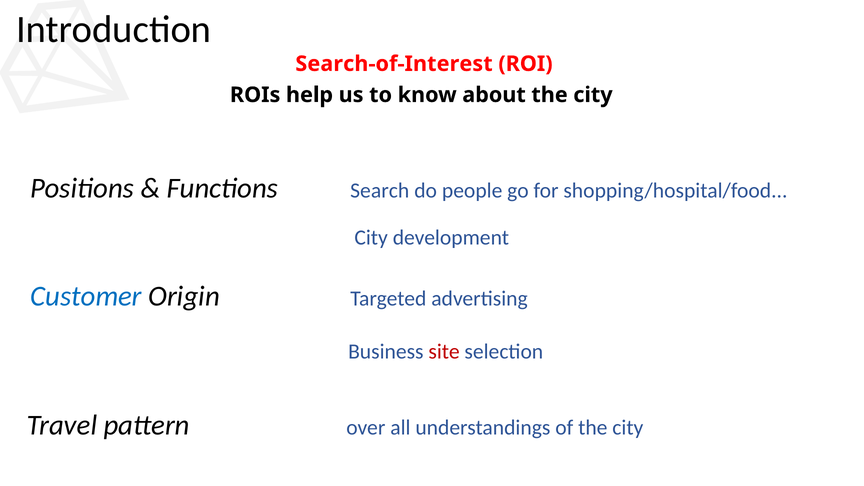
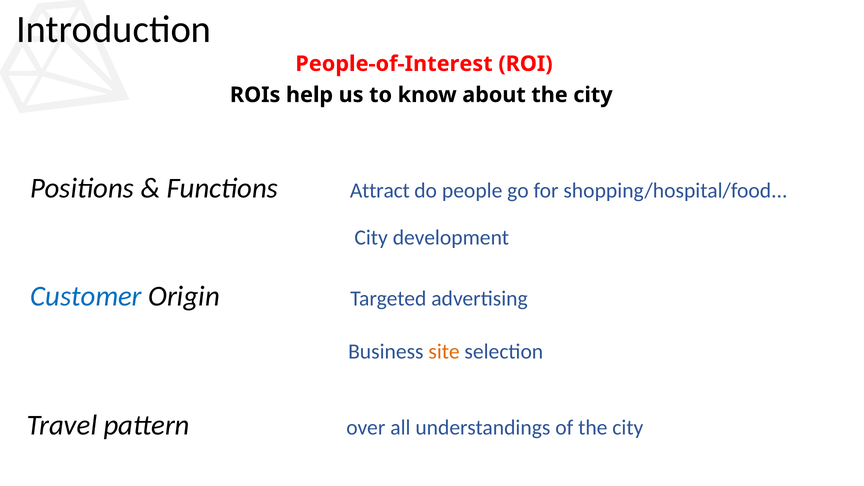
Search-of-Interest: Search-of-Interest -> People-of-Interest
Search: Search -> Attract
site colour: red -> orange
